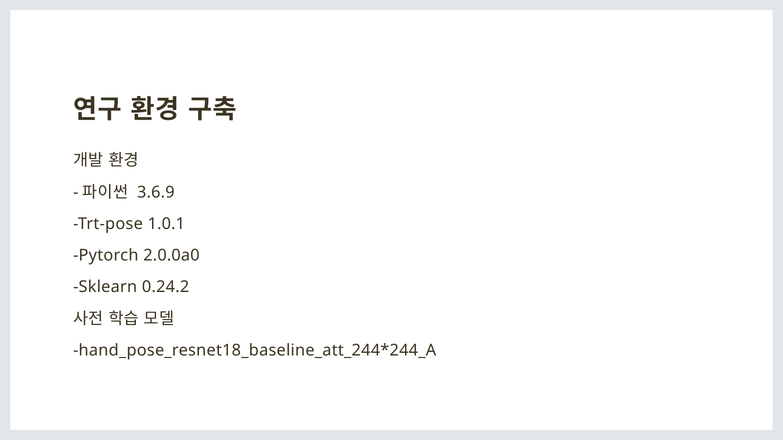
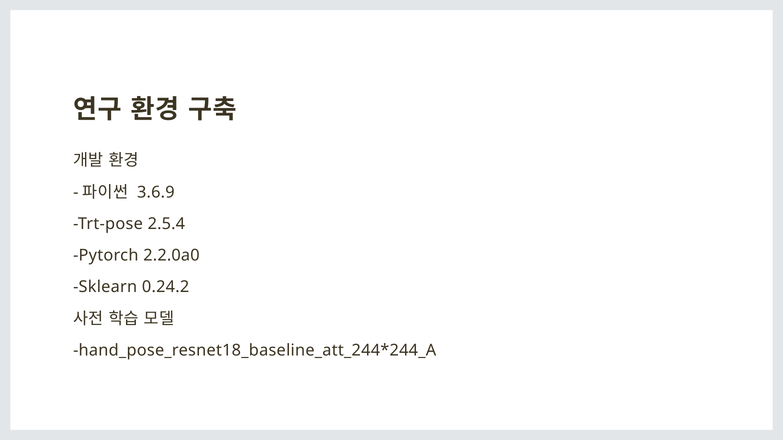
1.0.1: 1.0.1 -> 2.5.4
2.0.0a0: 2.0.0a0 -> 2.2.0a0
